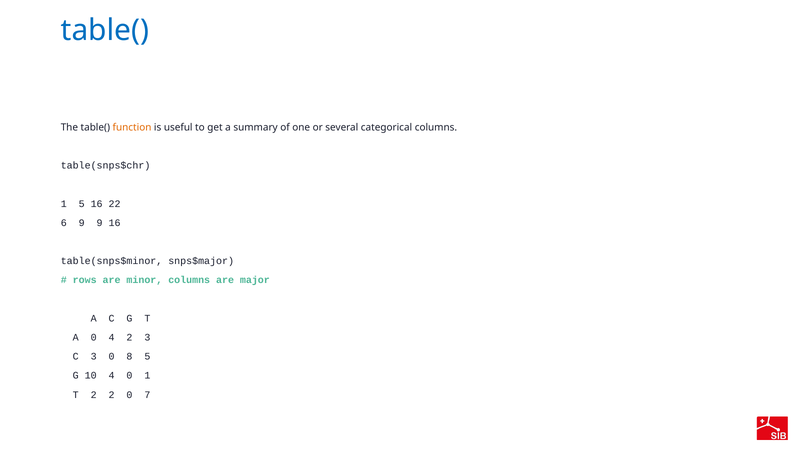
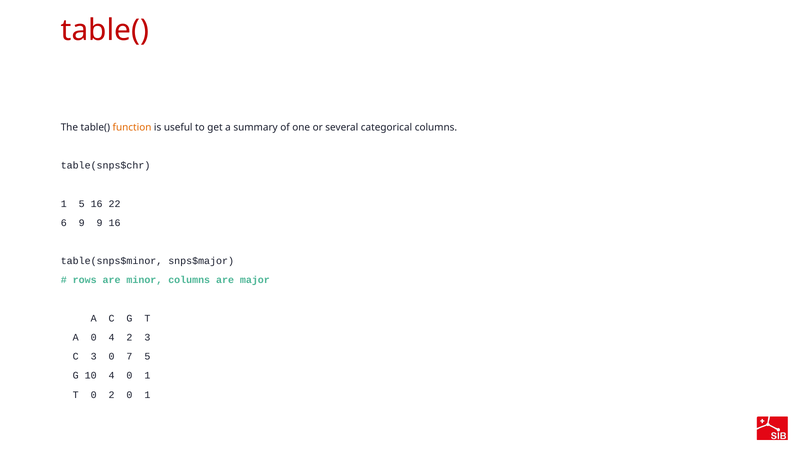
table( at (105, 30) colour: blue -> red
8: 8 -> 7
T 2: 2 -> 0
2 0 7: 7 -> 1
